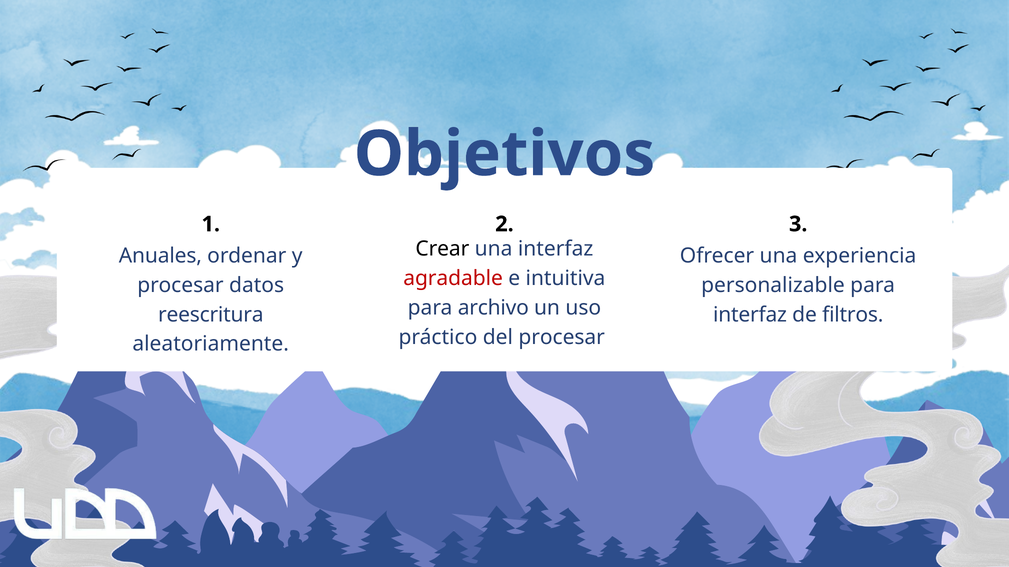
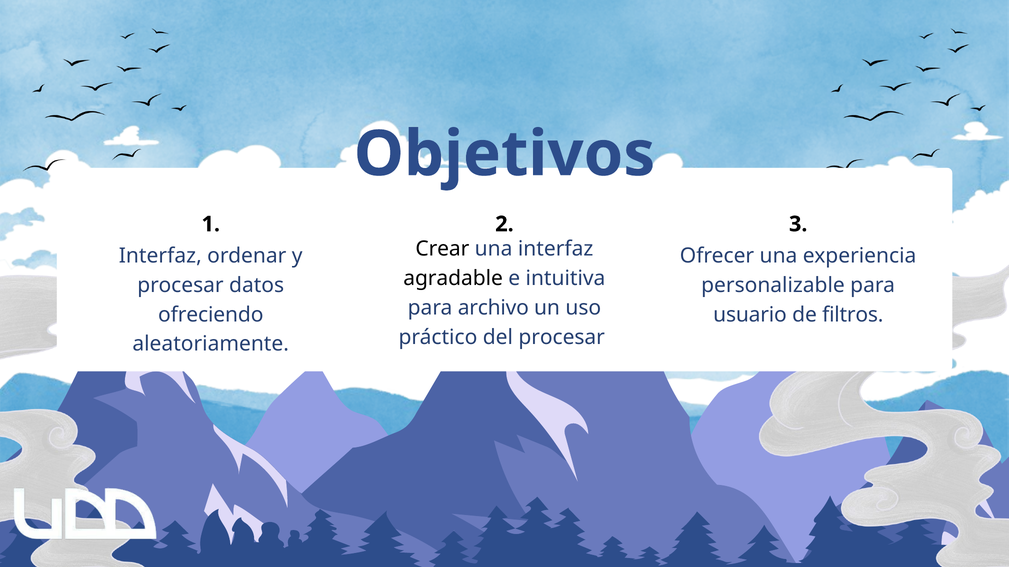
Anuales at (160, 256): Anuales -> Interfaz
agradable colour: red -> black
reescritura: reescritura -> ofreciendo
interfaz at (750, 315): interfaz -> usuario
